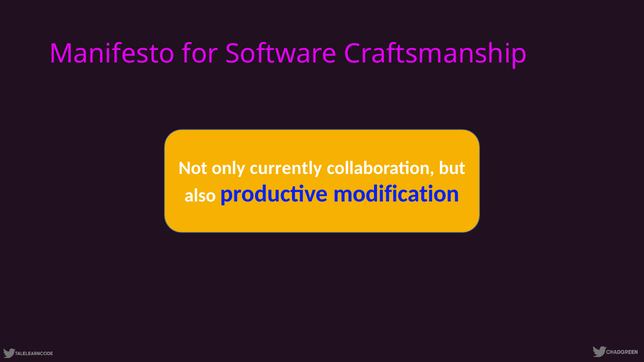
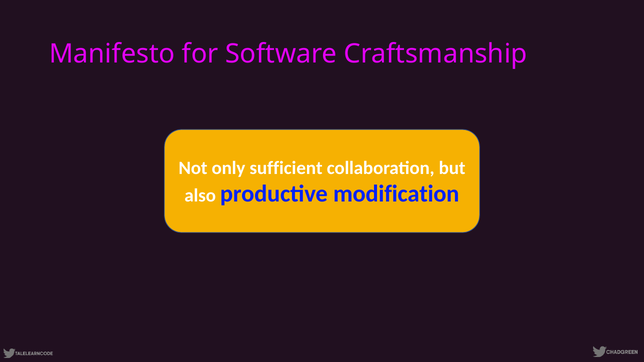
currently: currently -> sufficient
